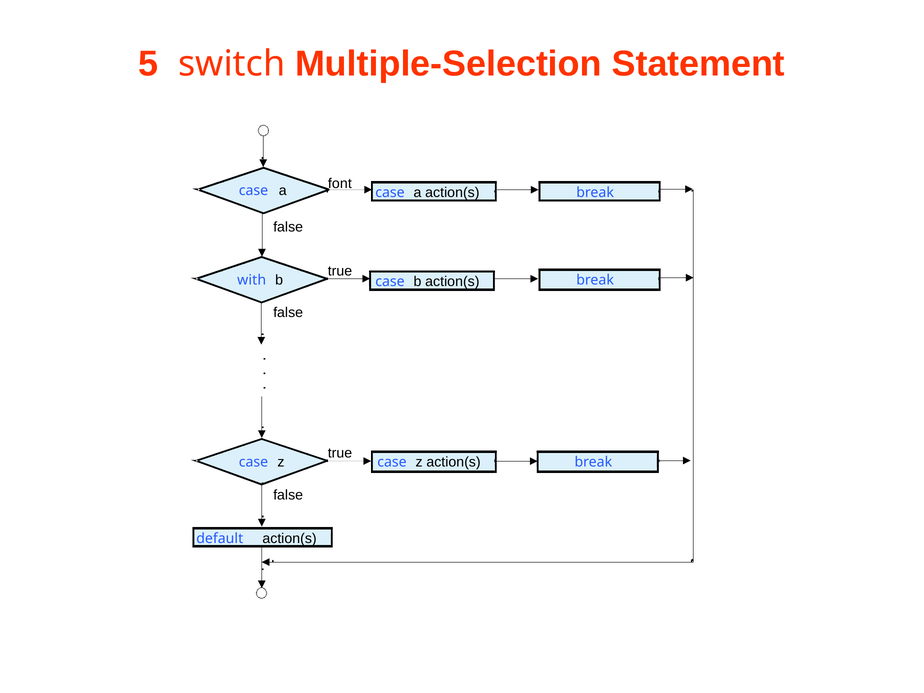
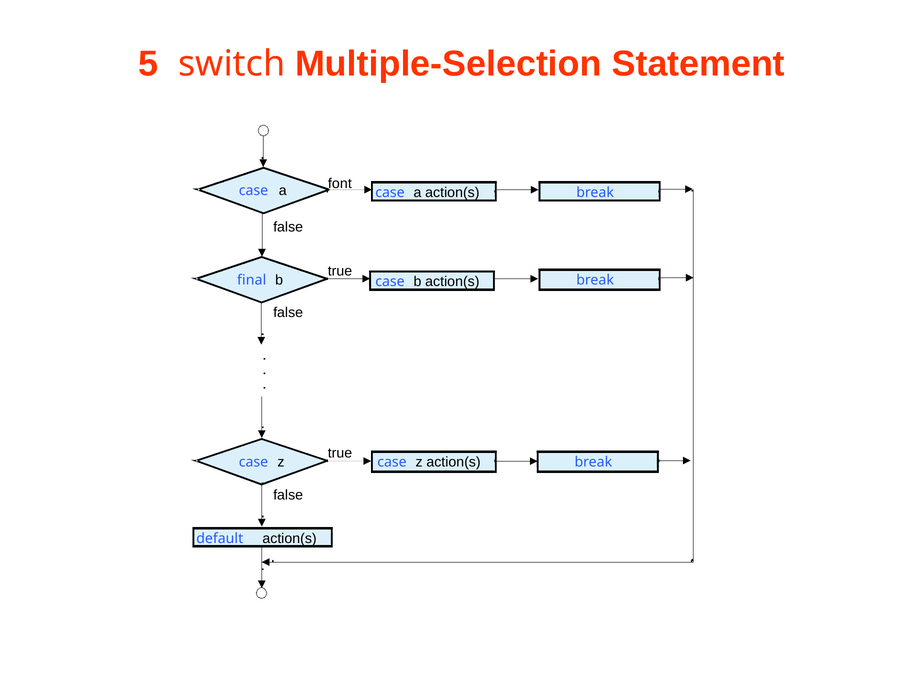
with: with -> final
